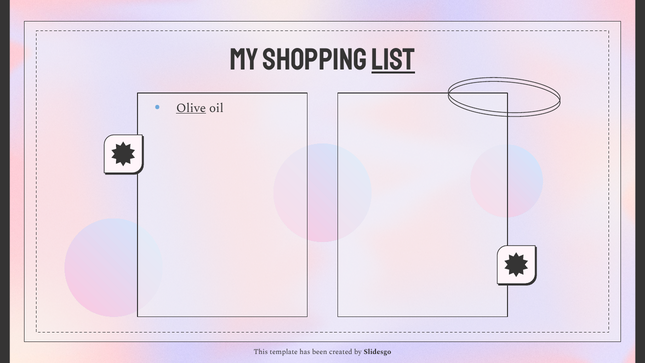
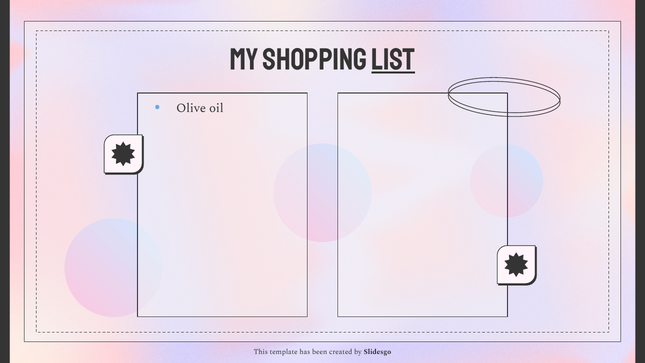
Olive underline: present -> none
